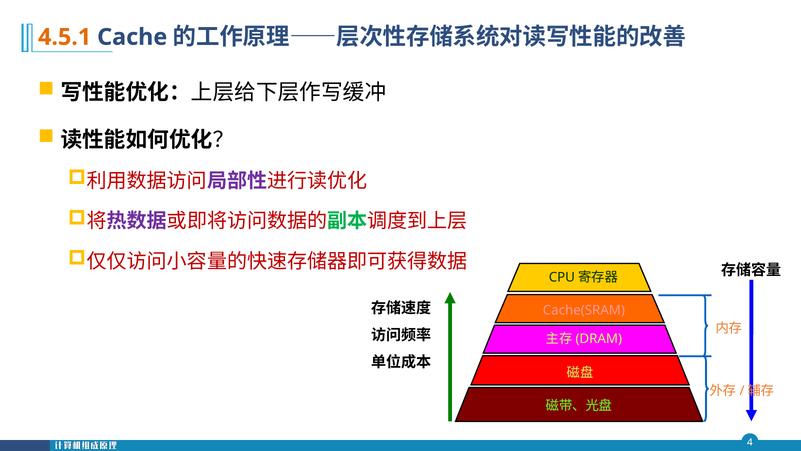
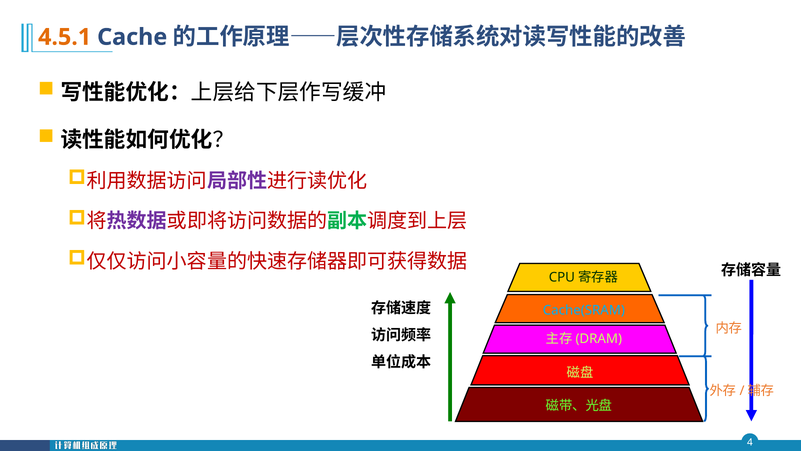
Cache(SRAM colour: pink -> light blue
